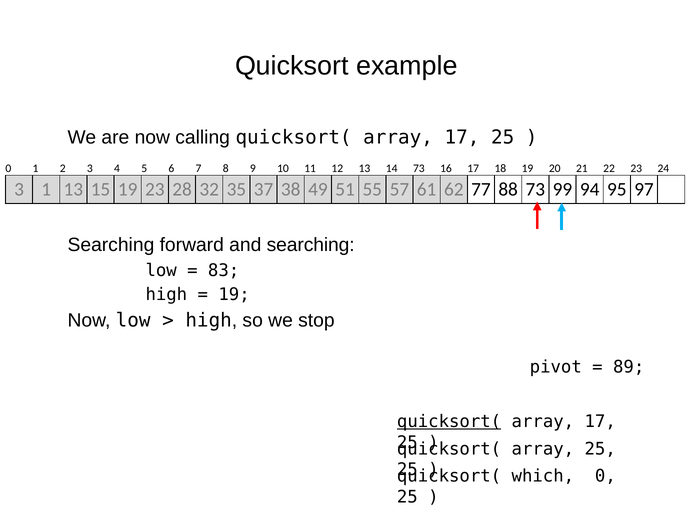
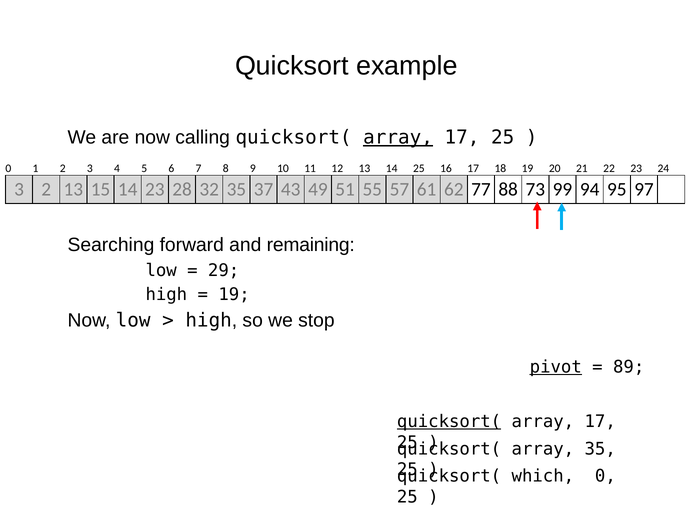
array at (398, 138) underline: none -> present
14 73: 73 -> 25
3 1: 1 -> 2
15 19: 19 -> 14
38: 38 -> 43
and searching: searching -> remaining
83: 83 -> 29
pivot underline: none -> present
array 25: 25 -> 35
